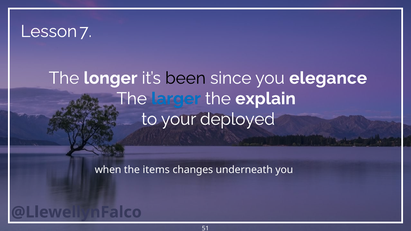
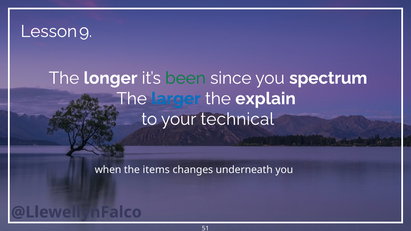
7: 7 -> 9
been colour: black -> green
elegance: elegance -> spectrum
deployed: deployed -> technical
